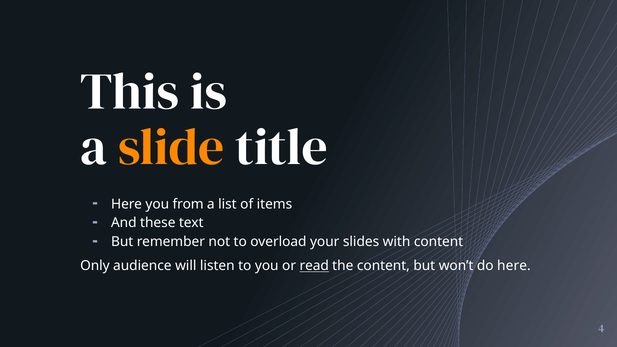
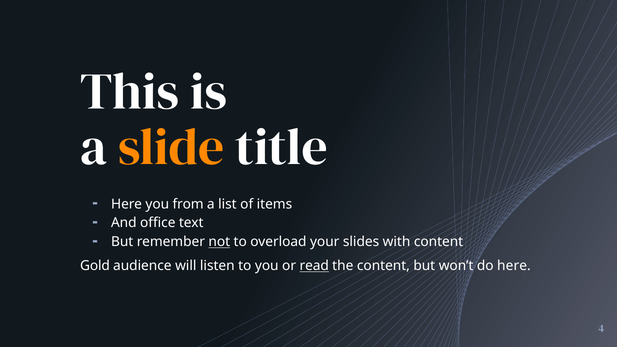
these: these -> office
not underline: none -> present
Only: Only -> Gold
